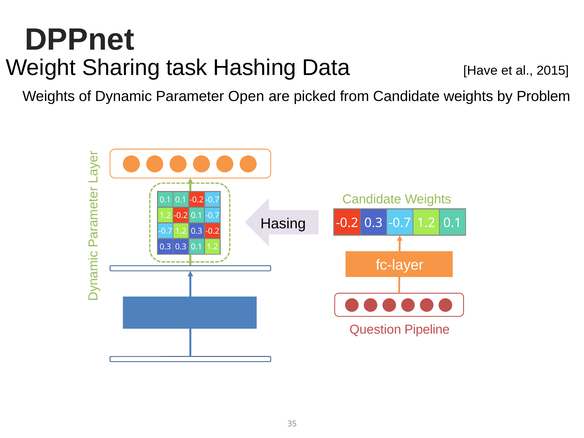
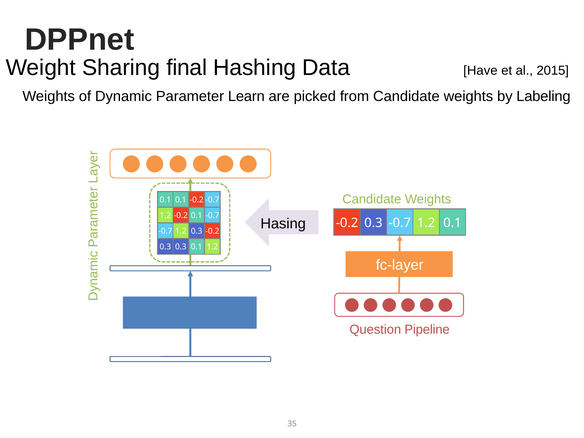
task: task -> final
Open: Open -> Learn
Problem: Problem -> Labeling
